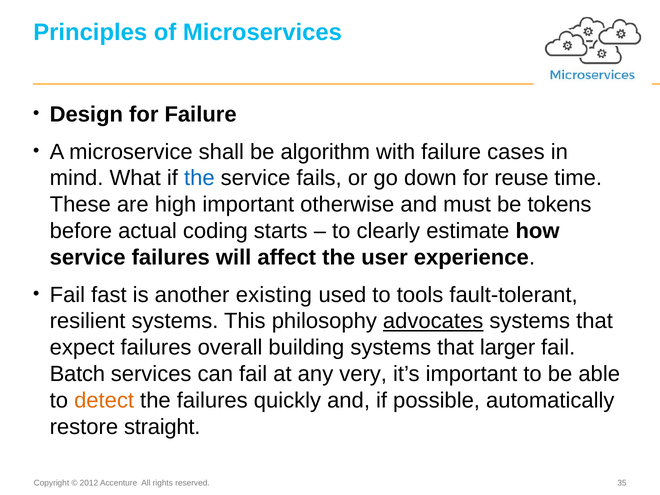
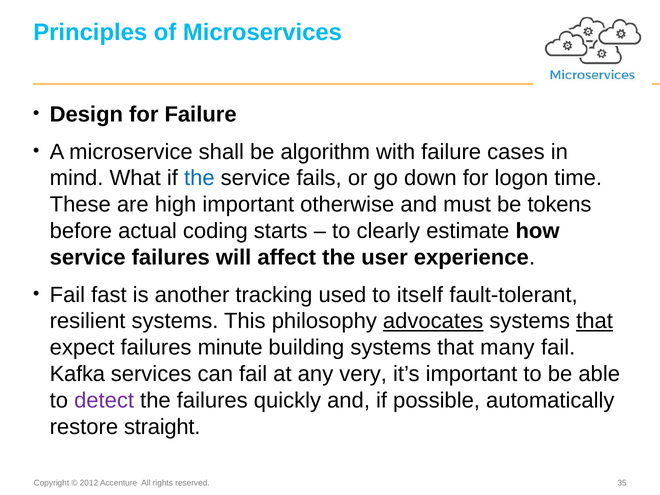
reuse: reuse -> logon
existing: existing -> tracking
tools: tools -> itself
that at (595, 321) underline: none -> present
overall: overall -> minute
larger: larger -> many
Batch: Batch -> Kafka
detect colour: orange -> purple
